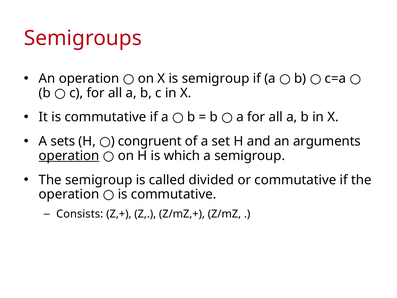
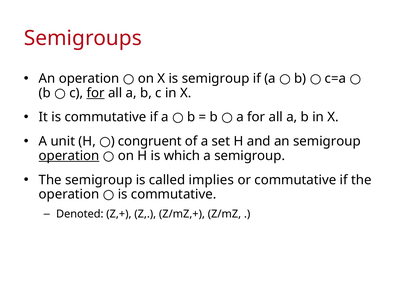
for at (96, 93) underline: none -> present
sets: sets -> unit
an arguments: arguments -> semigroup
divided: divided -> implies
Consists: Consists -> Denoted
